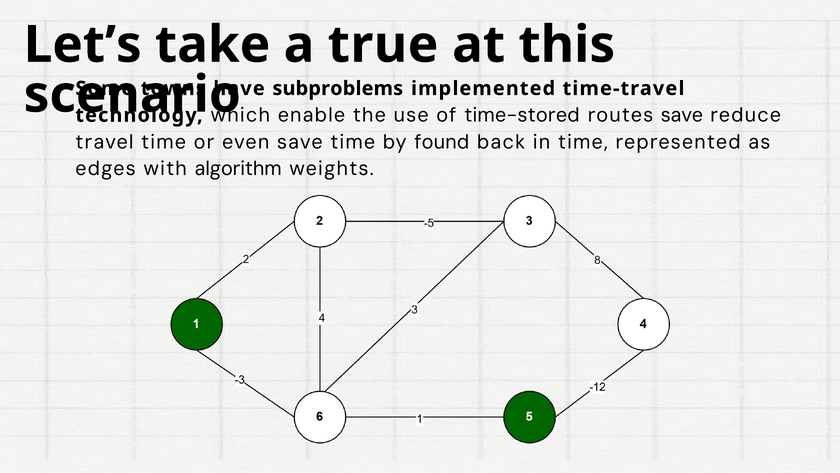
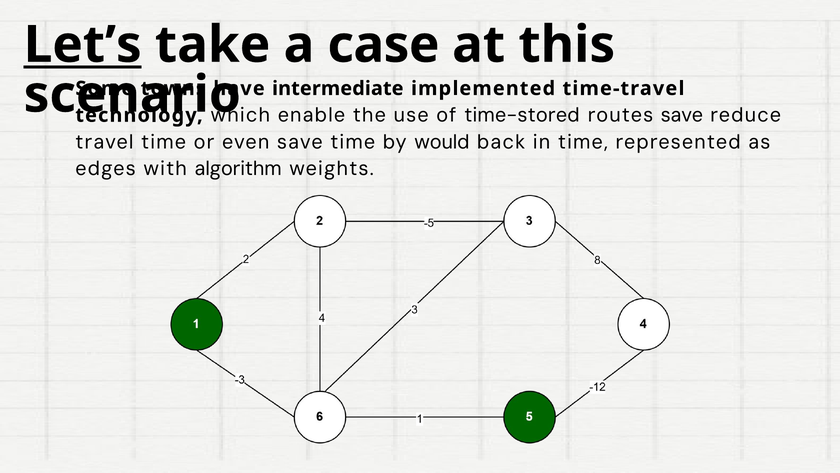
Let’s underline: none -> present
true: true -> case
subproblems: subproblems -> intermediate
found: found -> would
